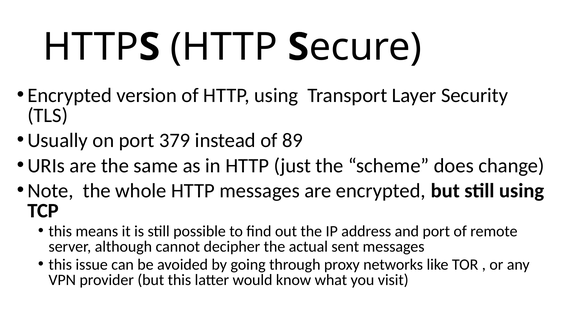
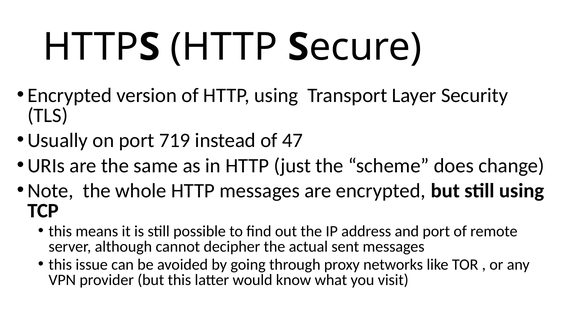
379: 379 -> 719
89: 89 -> 47
